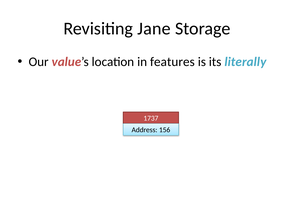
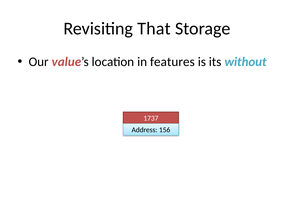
Jane: Jane -> That
literally: literally -> without
